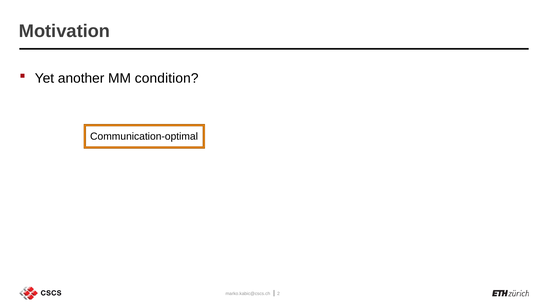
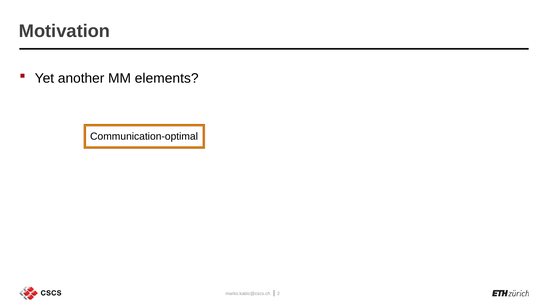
condition: condition -> elements
